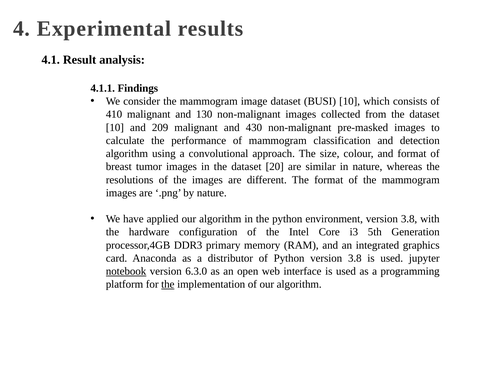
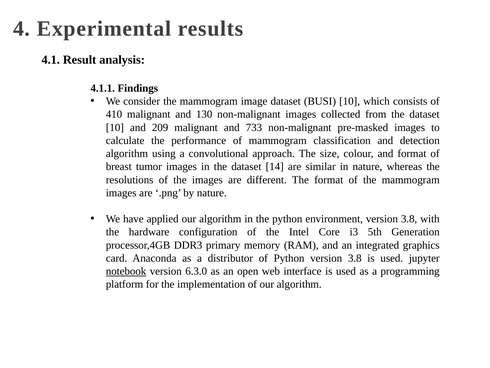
430: 430 -> 733
20: 20 -> 14
the at (168, 284) underline: present -> none
